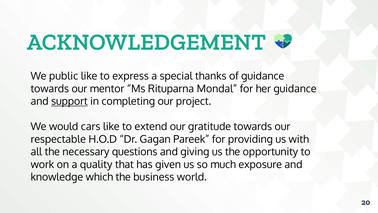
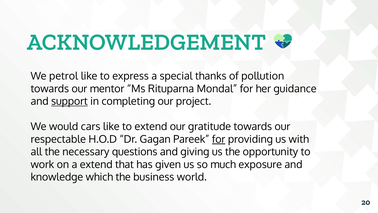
public: public -> petrol
of guidance: guidance -> pollution
for at (219, 139) underline: none -> present
a quality: quality -> extend
